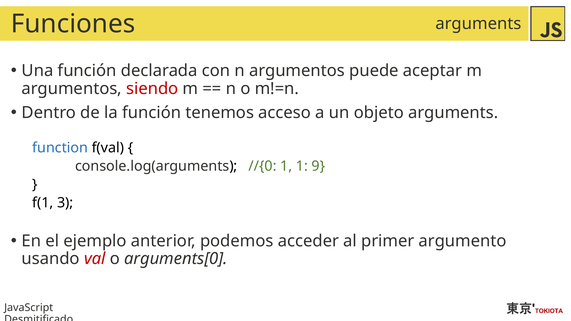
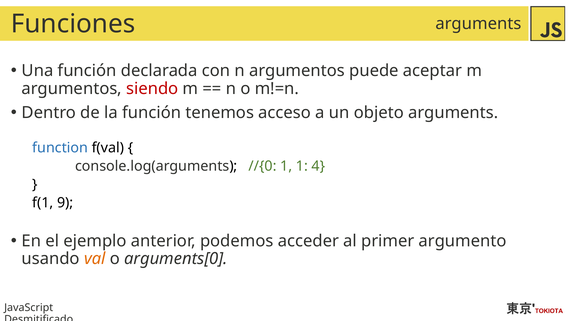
9: 9 -> 4
3: 3 -> 9
val colour: red -> orange
